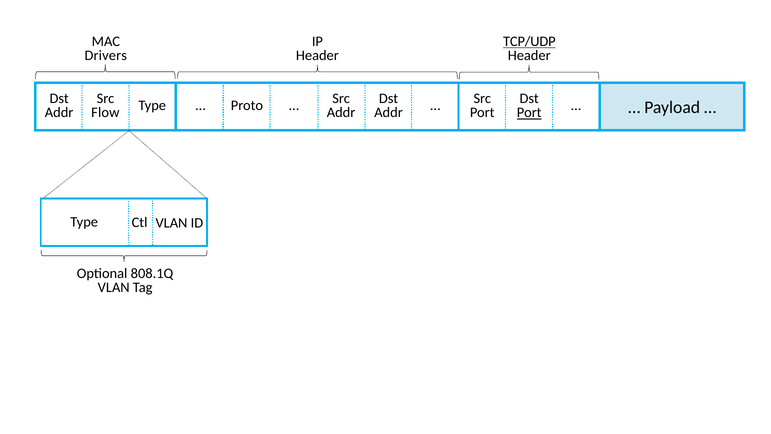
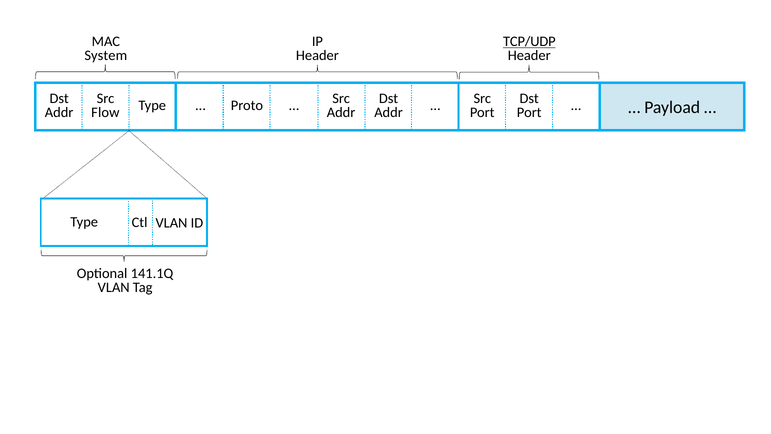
Drivers: Drivers -> System
Port at (529, 113) underline: present -> none
808.1Q: 808.1Q -> 141.1Q
